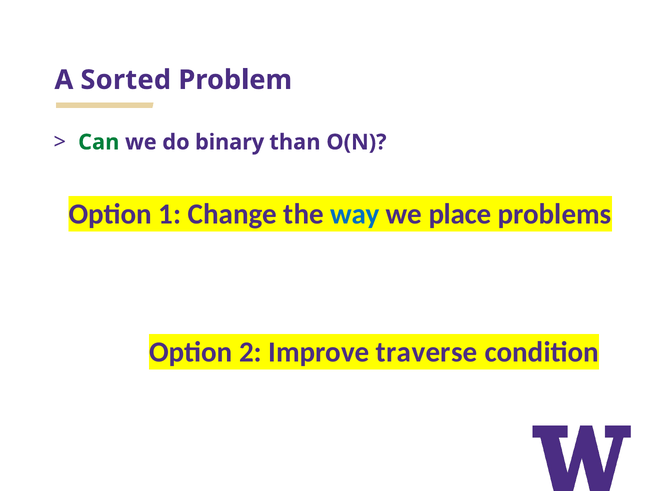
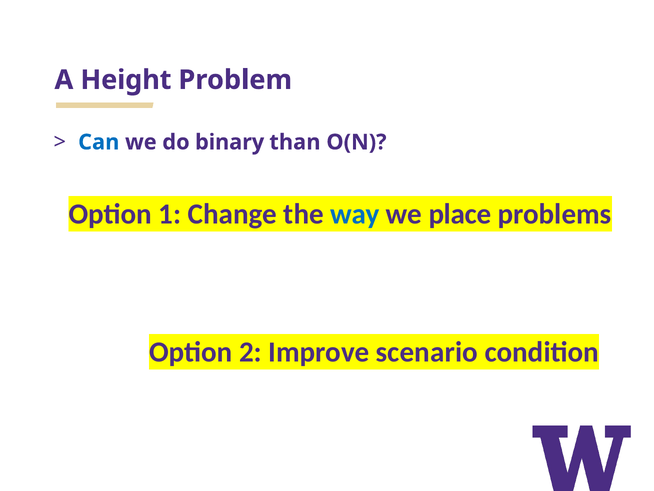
Sorted: Sorted -> Height
Can colour: green -> blue
traverse: traverse -> scenario
